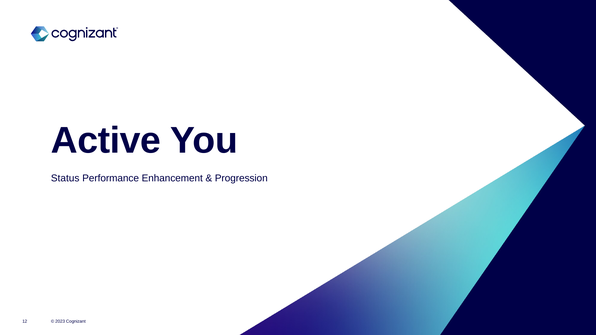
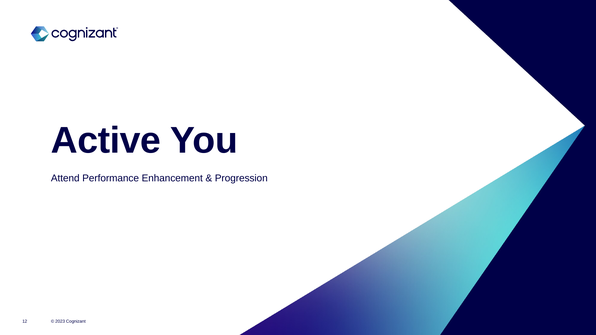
Status: Status -> Attend
